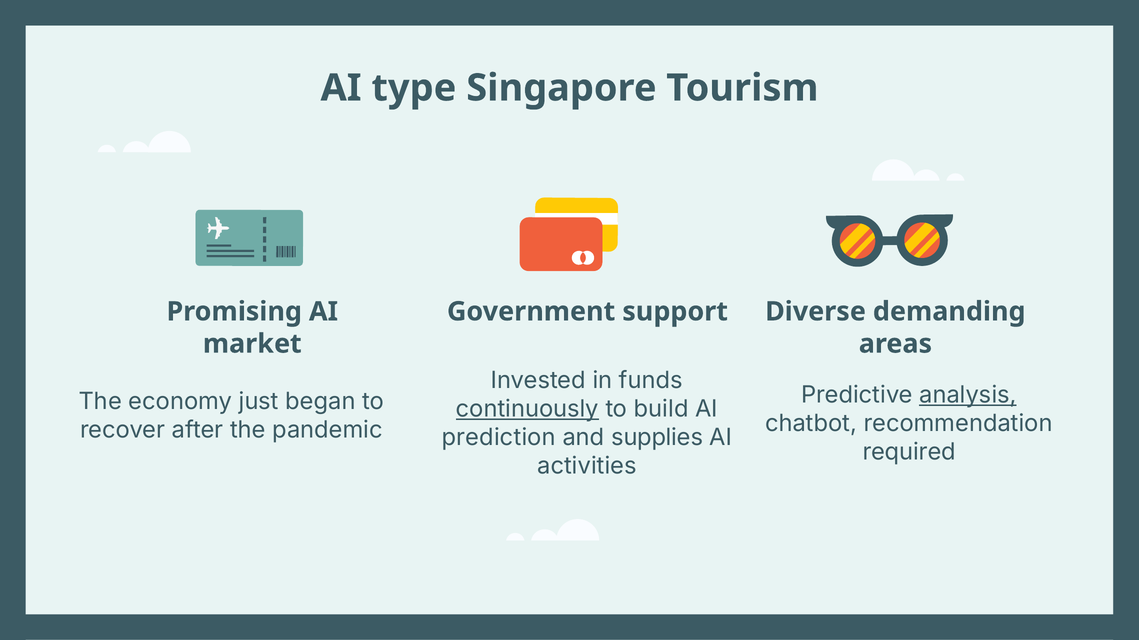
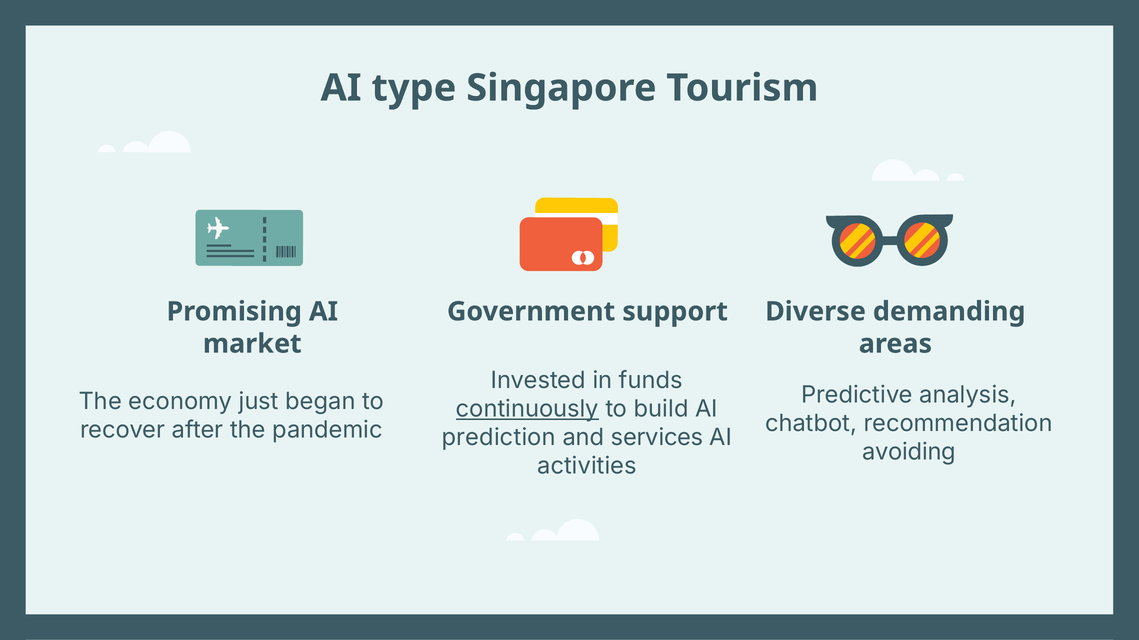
analysis underline: present -> none
supplies: supplies -> services
required: required -> avoiding
